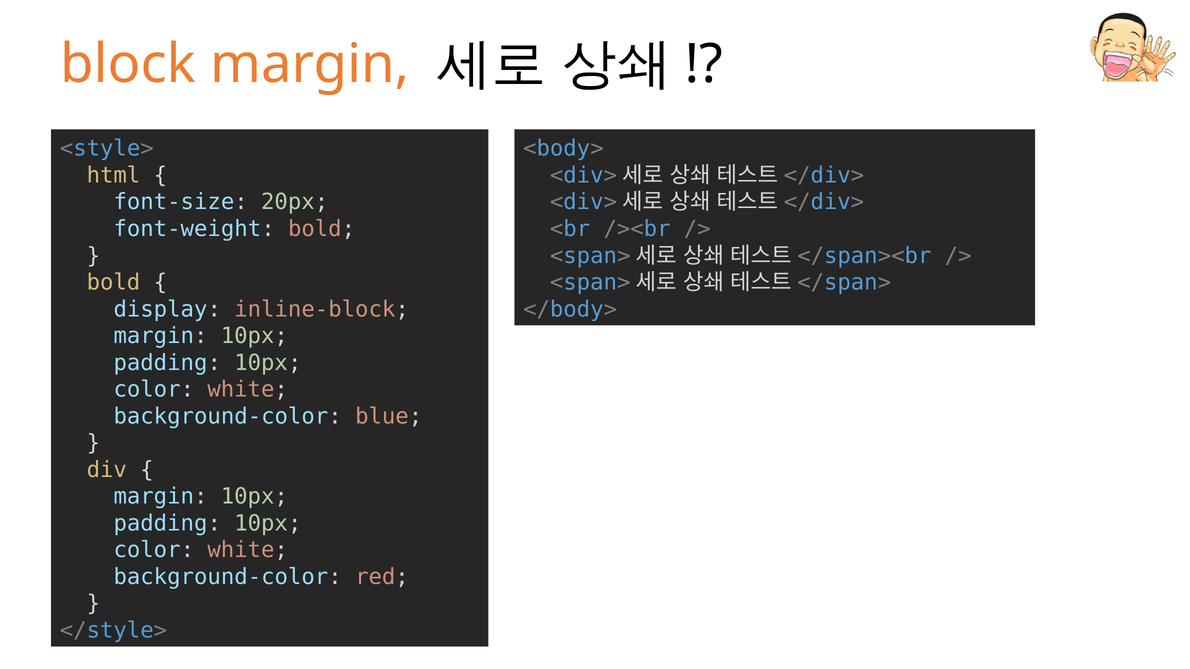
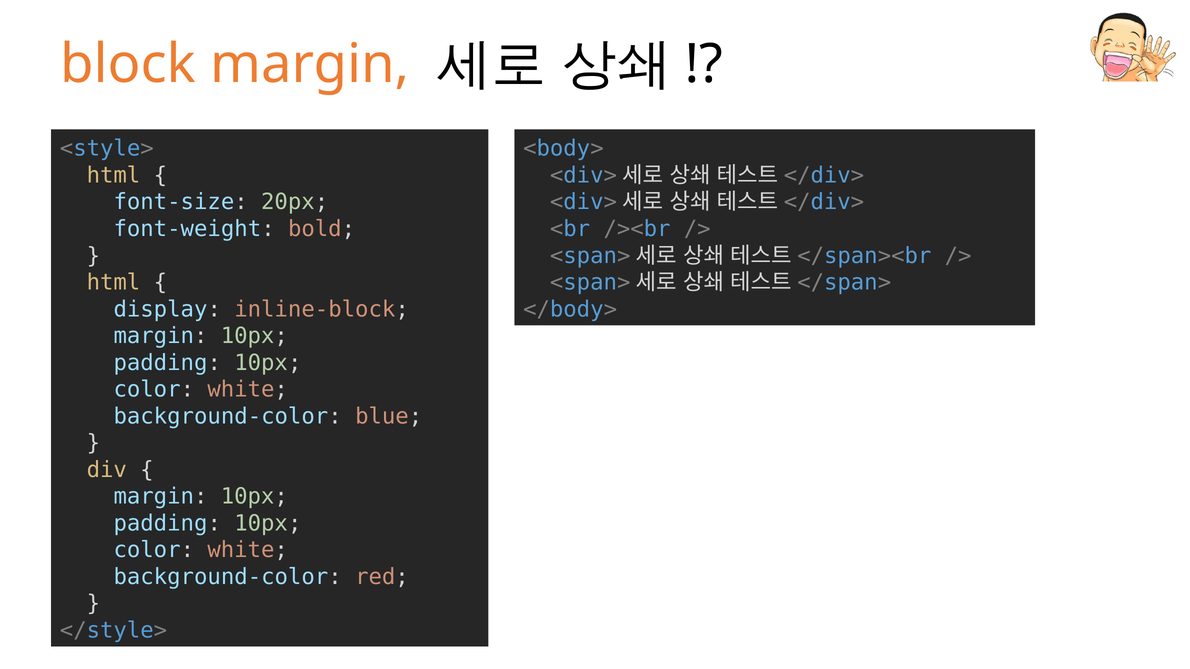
bold at (113, 283): bold -> html
